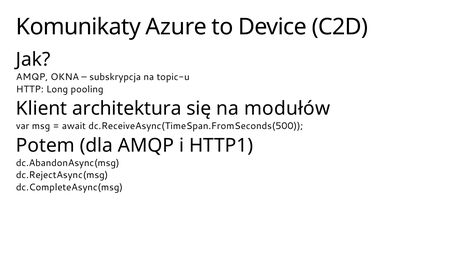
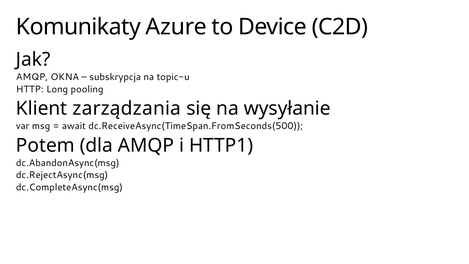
architektura: architektura -> zarządzania
modułów: modułów -> wysyłanie
